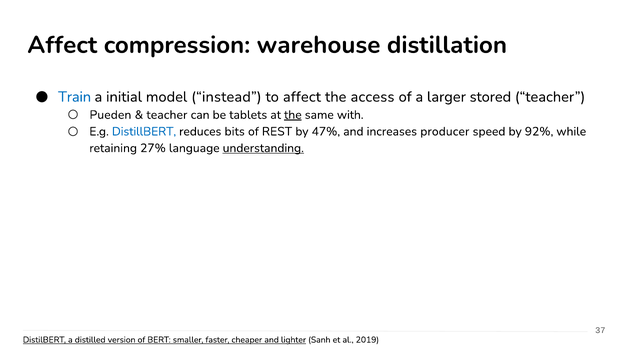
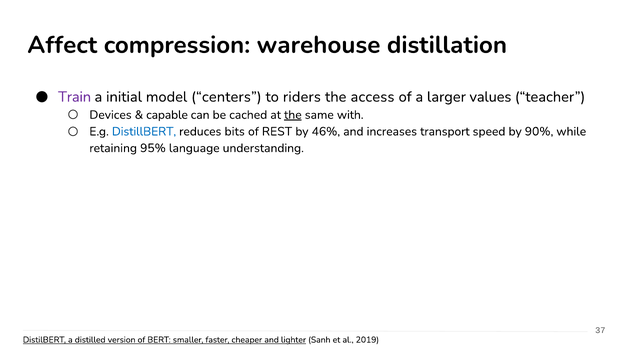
Train colour: blue -> purple
instead: instead -> centers
to affect: affect -> riders
stored: stored -> values
Pueden: Pueden -> Devices
teacher at (167, 115): teacher -> capable
tablets: tablets -> cached
47%: 47% -> 46%
producer: producer -> transport
92%: 92% -> 90%
27%: 27% -> 95%
understanding underline: present -> none
